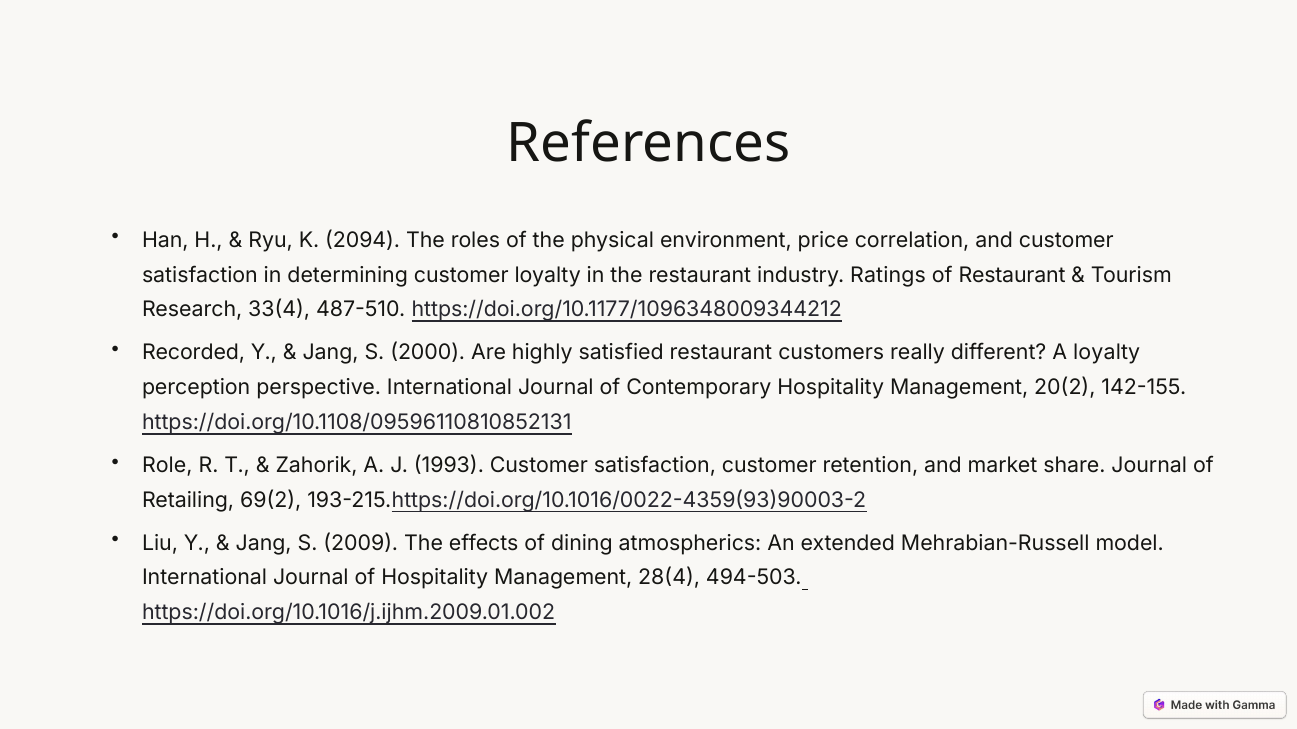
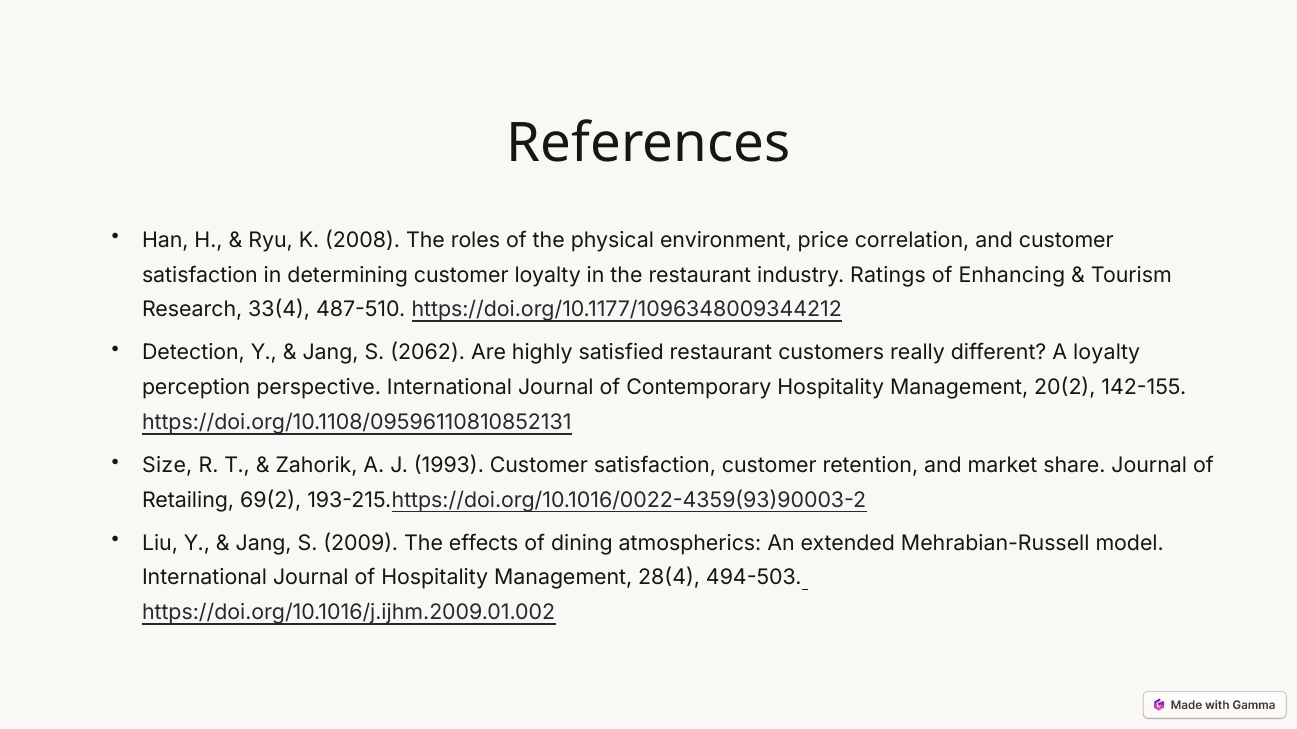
2094: 2094 -> 2008
of Restaurant: Restaurant -> Enhancing
Recorded: Recorded -> Detection
2000: 2000 -> 2062
Role: Role -> Size
